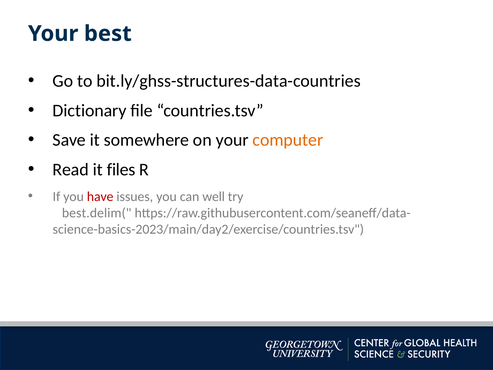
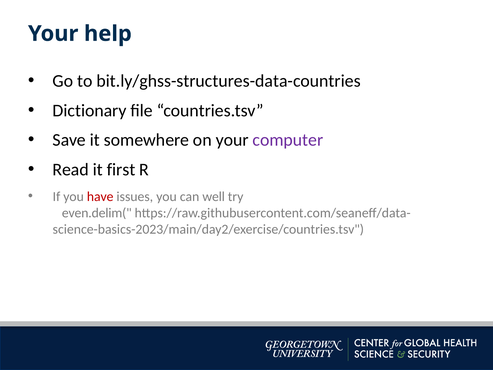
best: best -> help
computer colour: orange -> purple
files: files -> first
best.delim(: best.delim( -> even.delim(
